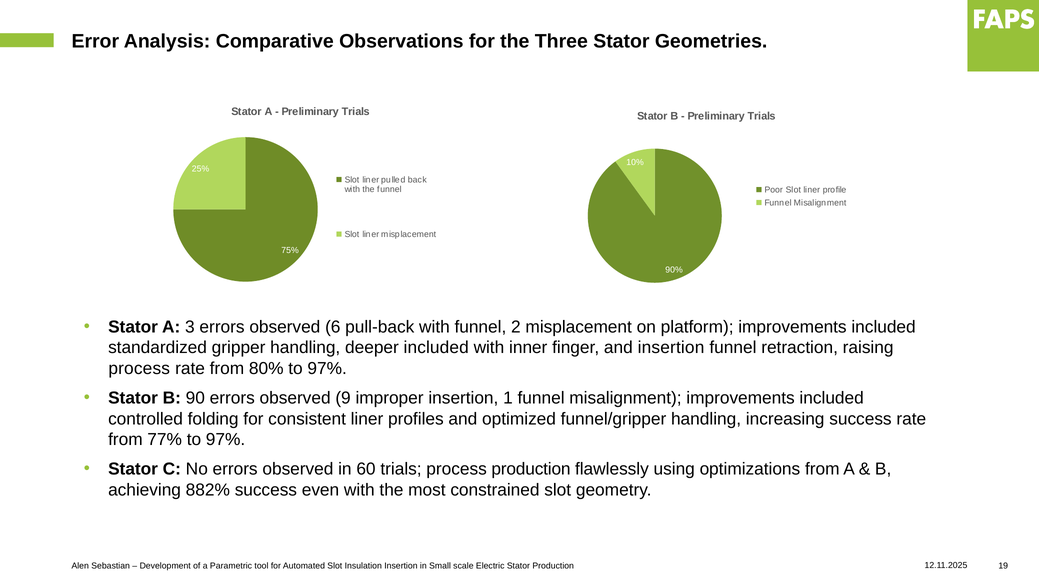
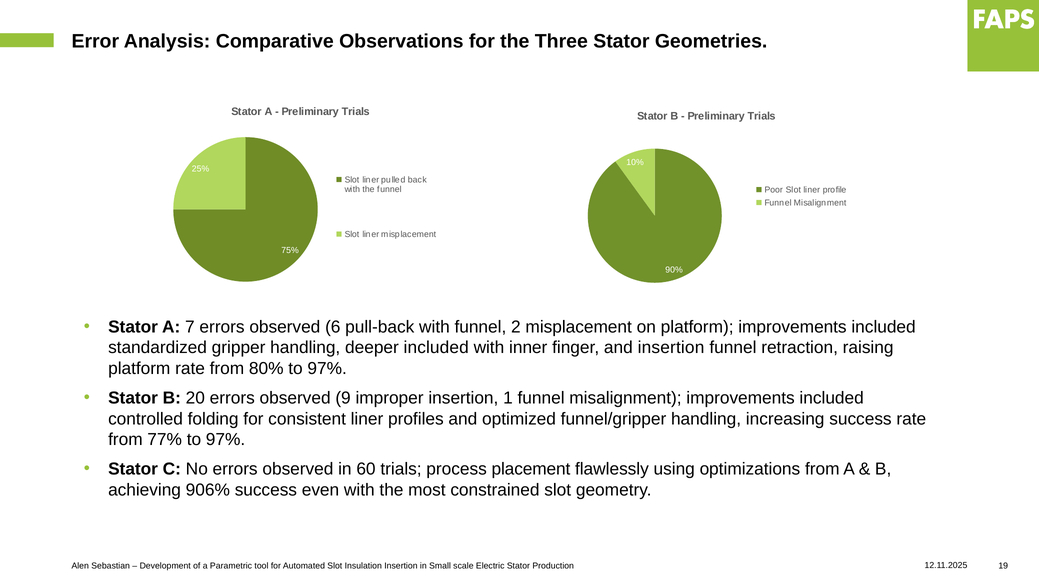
3: 3 -> 7
process at (139, 368): process -> platform
90: 90 -> 20
process production: production -> placement
882%: 882% -> 906%
